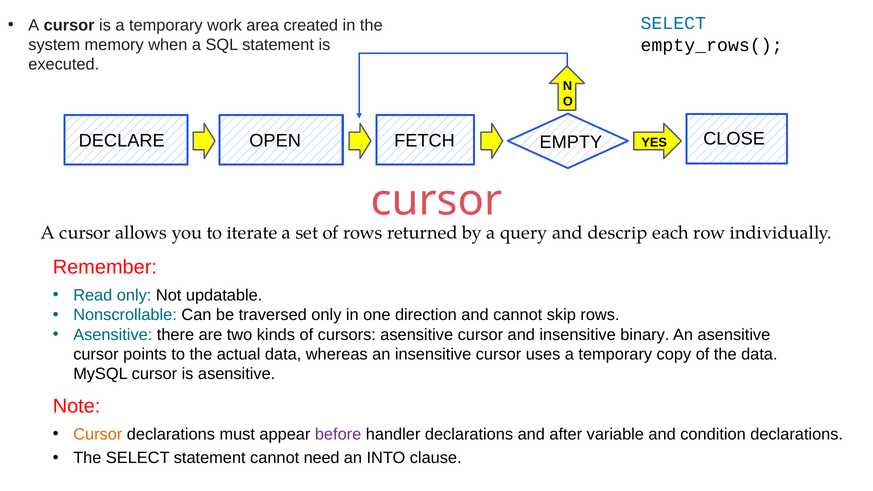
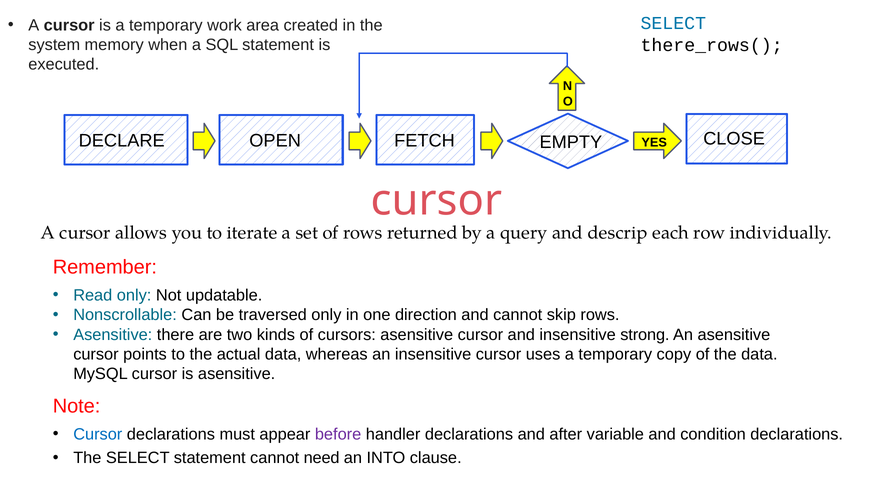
empty_rows(: empty_rows( -> there_rows(
binary: binary -> strong
Cursor at (98, 434) colour: orange -> blue
